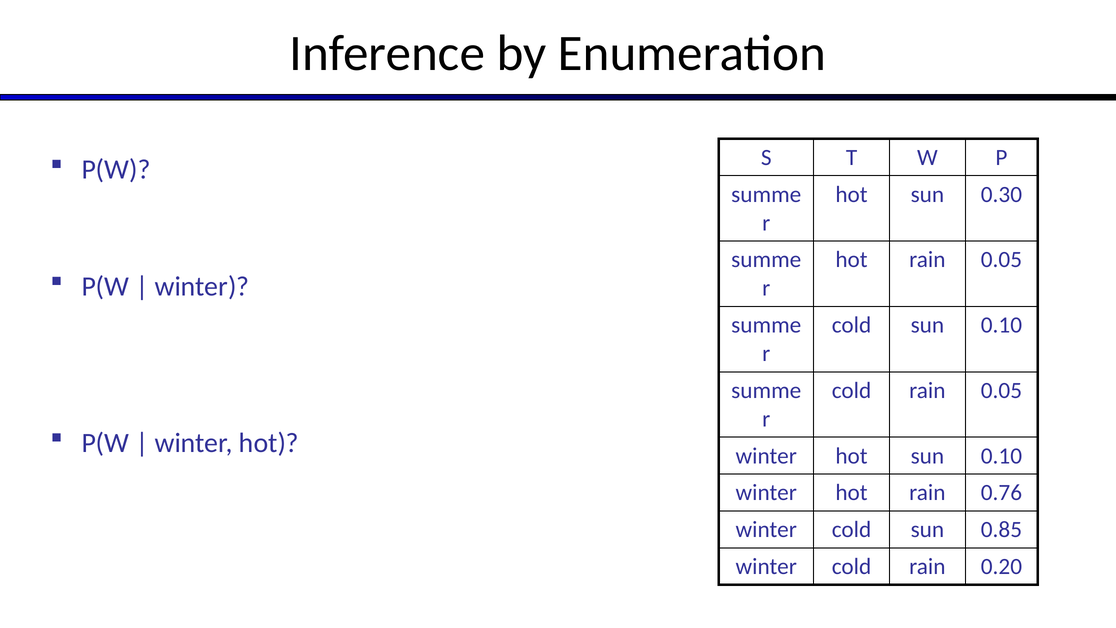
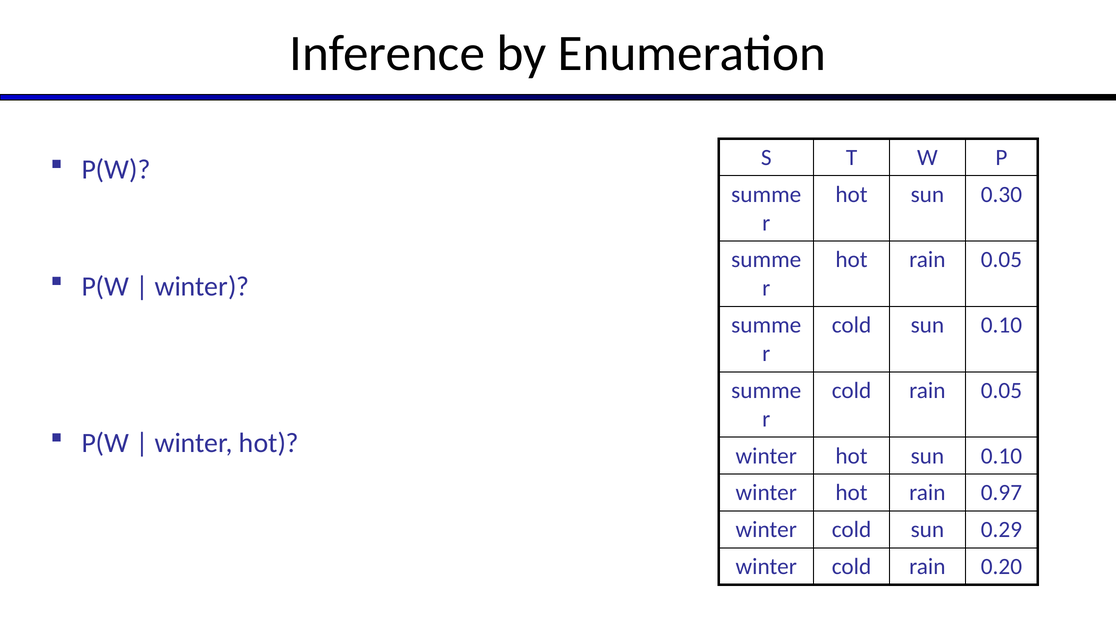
0.76: 0.76 -> 0.97
0.85: 0.85 -> 0.29
